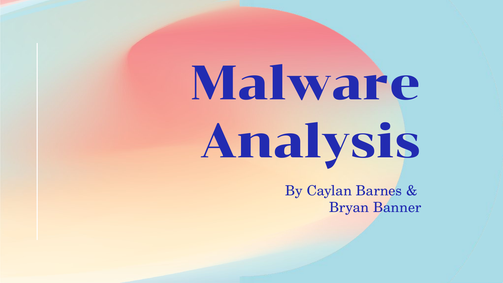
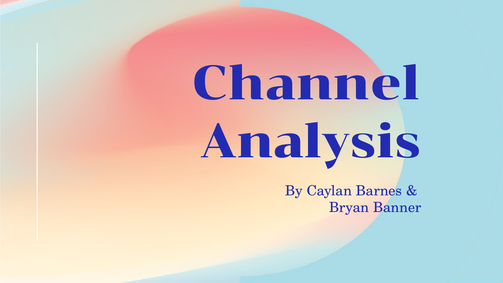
Malware: Malware -> Channel
